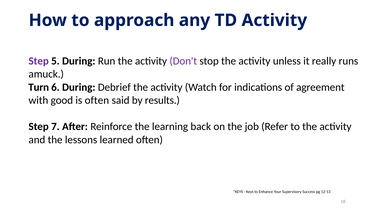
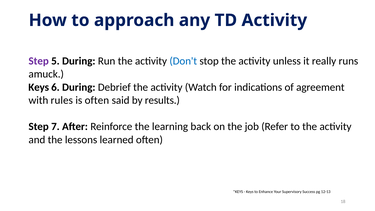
Don't colour: purple -> blue
Turn at (39, 87): Turn -> Keys
good: good -> rules
